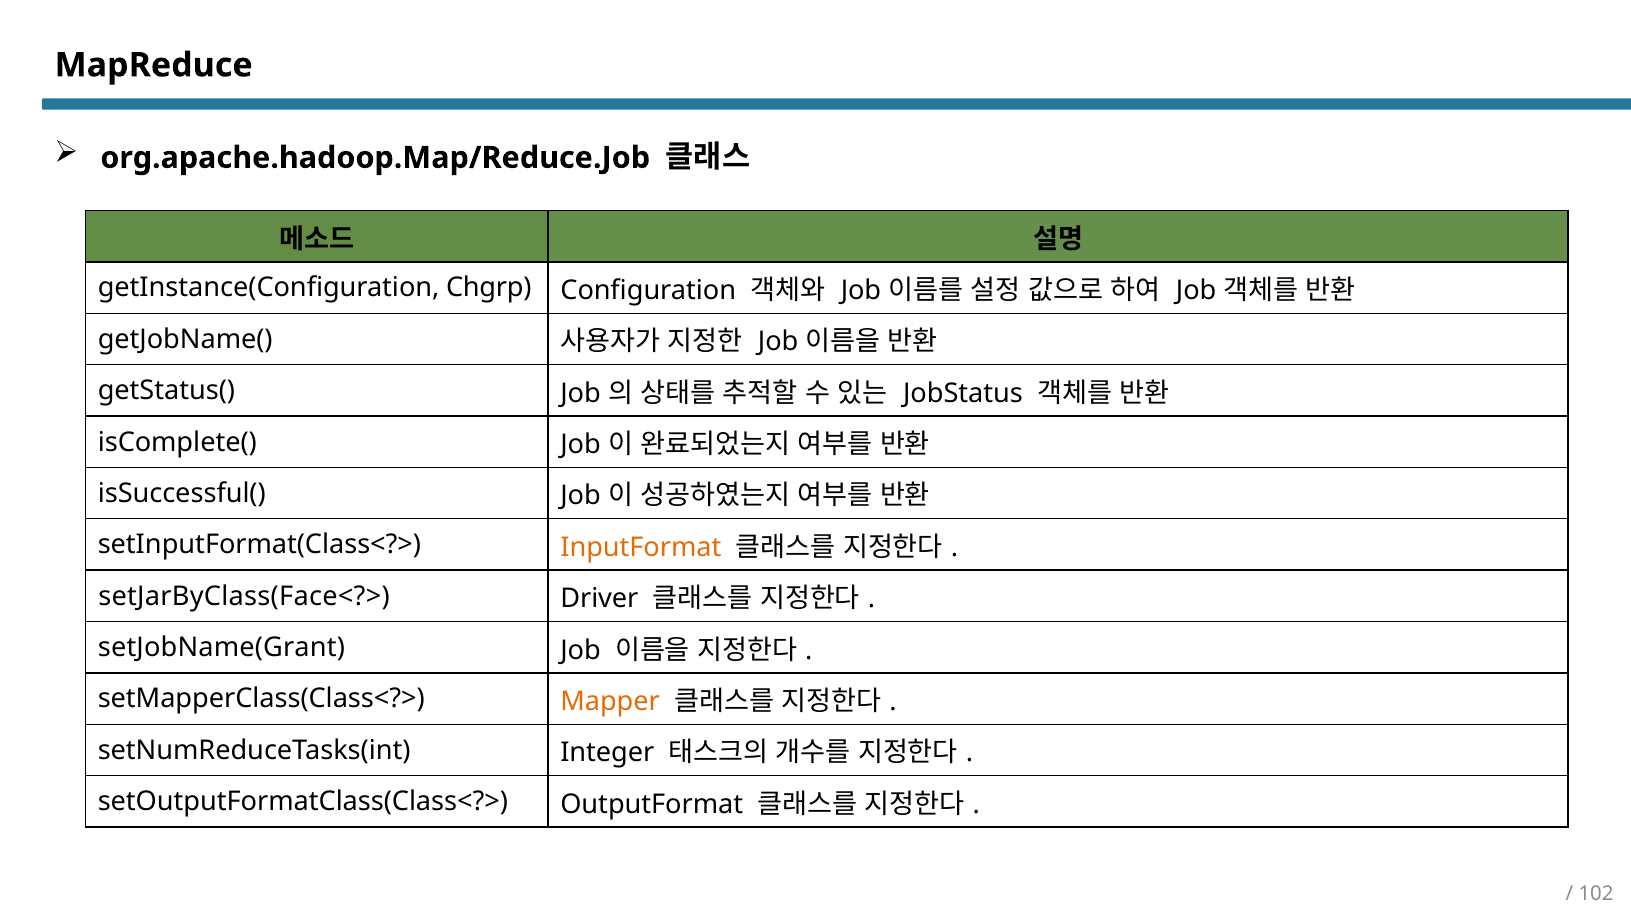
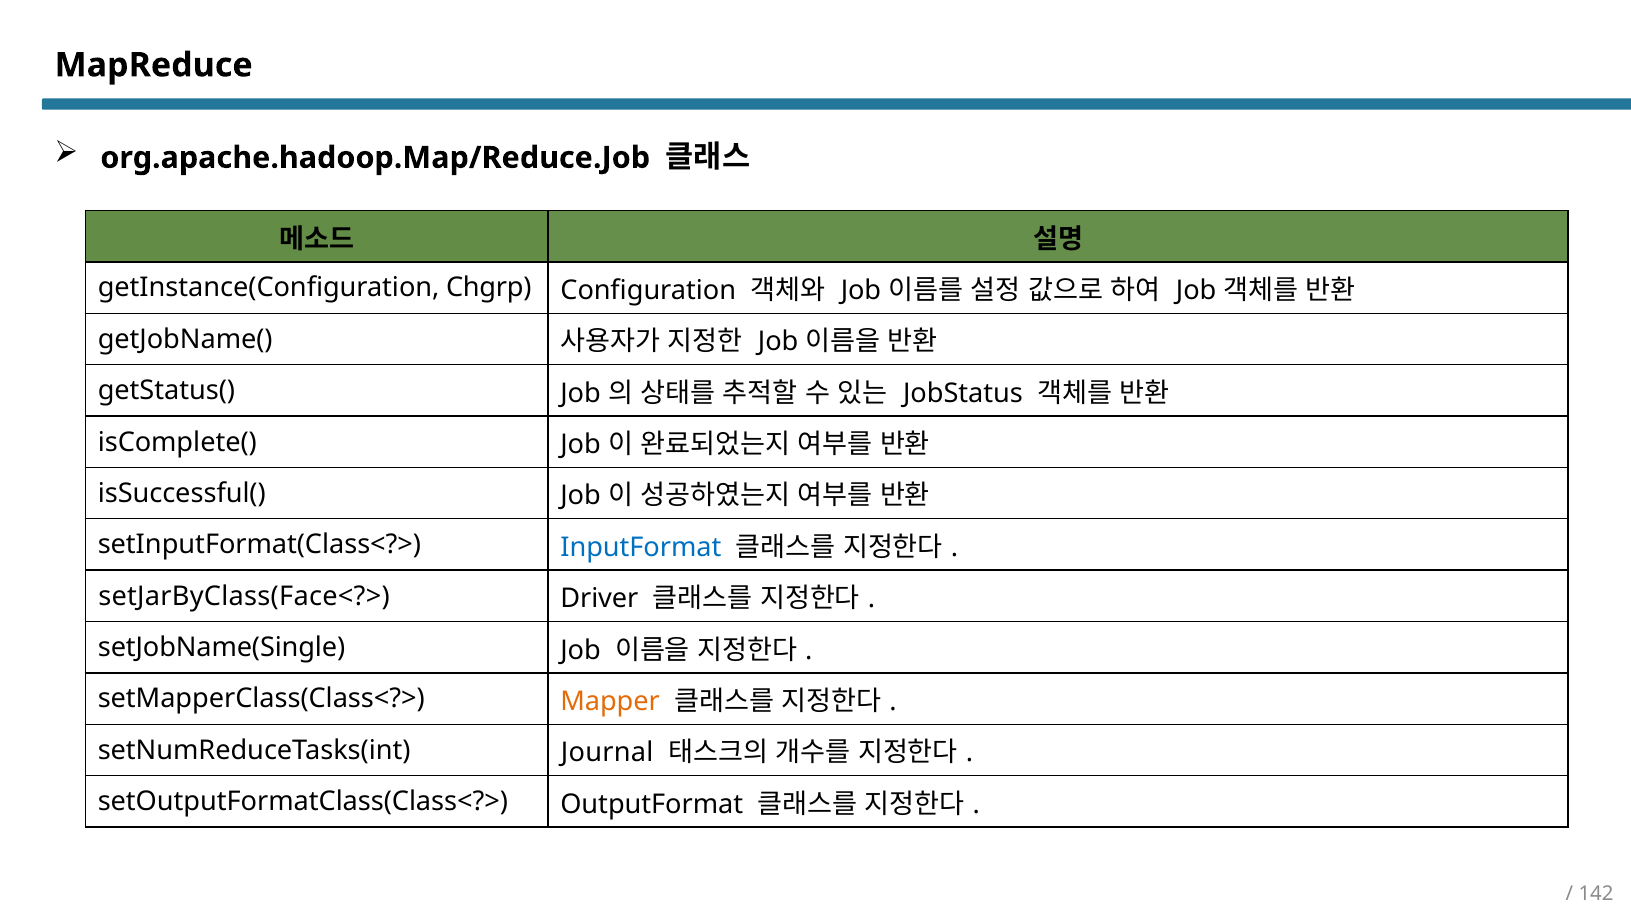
InputFormat colour: orange -> blue
setJobName(Grant: setJobName(Grant -> setJobName(Single
Integer: Integer -> Journal
102: 102 -> 142
